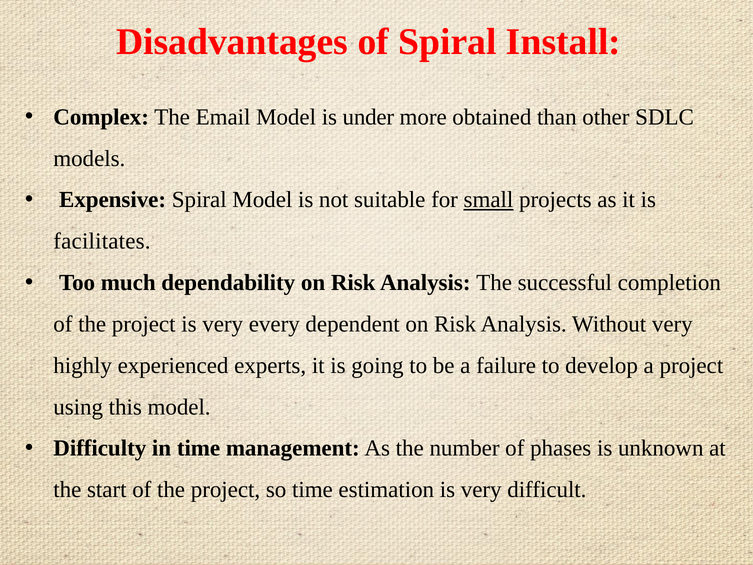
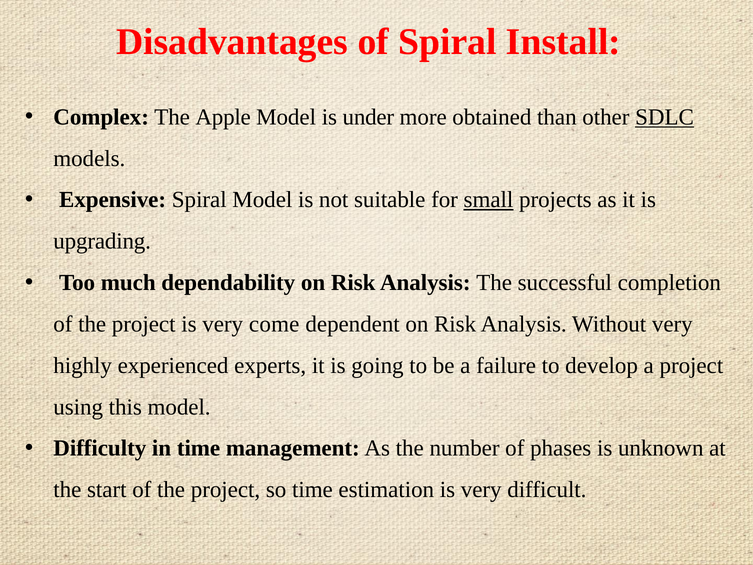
Email: Email -> Apple
SDLC underline: none -> present
facilitates: facilitates -> upgrading
every: every -> come
